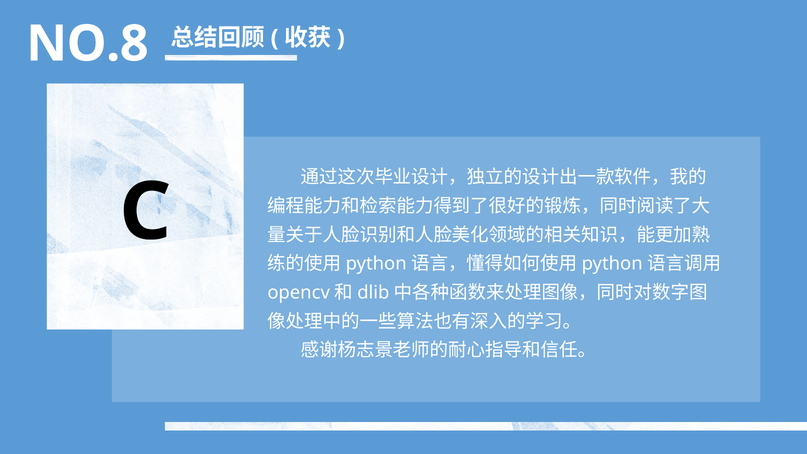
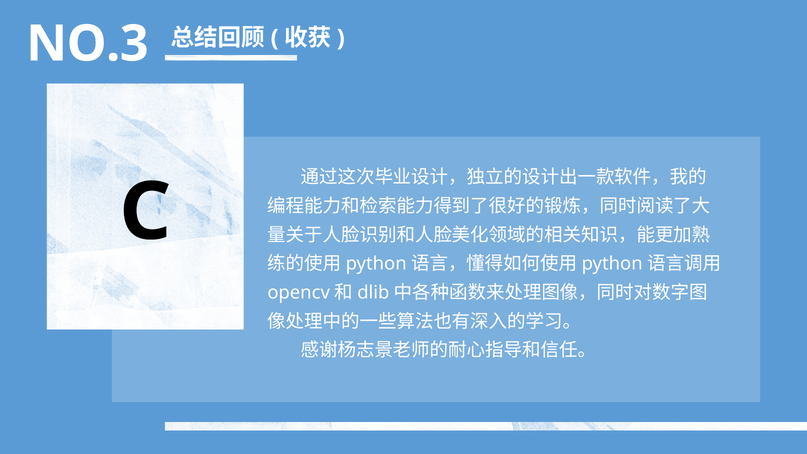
NO.8: NO.8 -> NO.3
